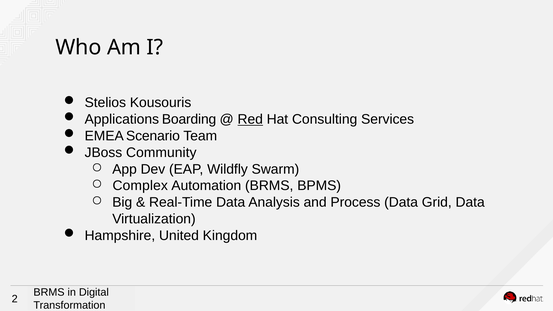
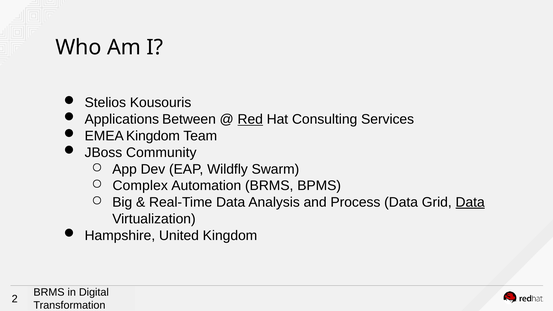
Boarding: Boarding -> Between
EMEA Scenario: Scenario -> Kingdom
Data at (470, 202) underline: none -> present
